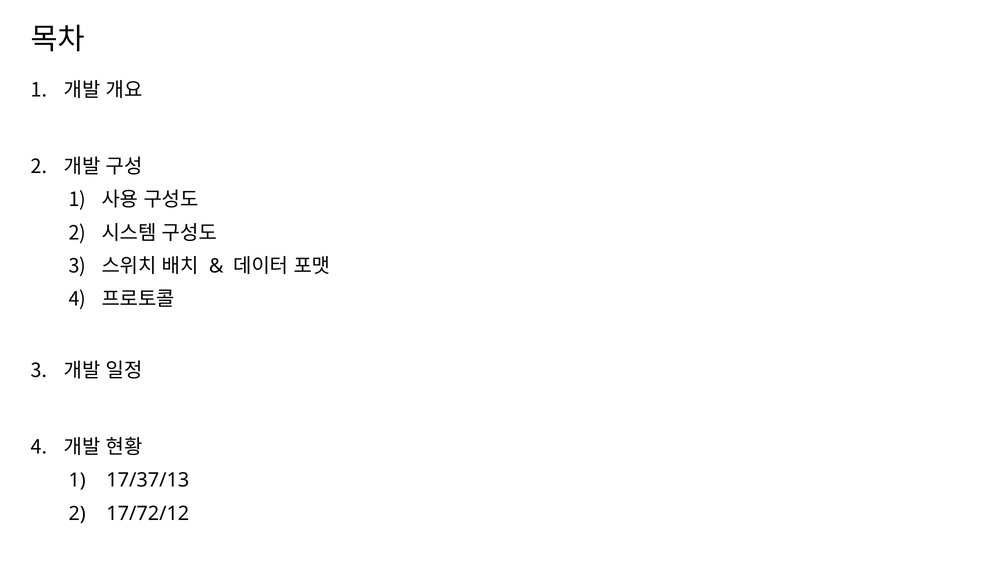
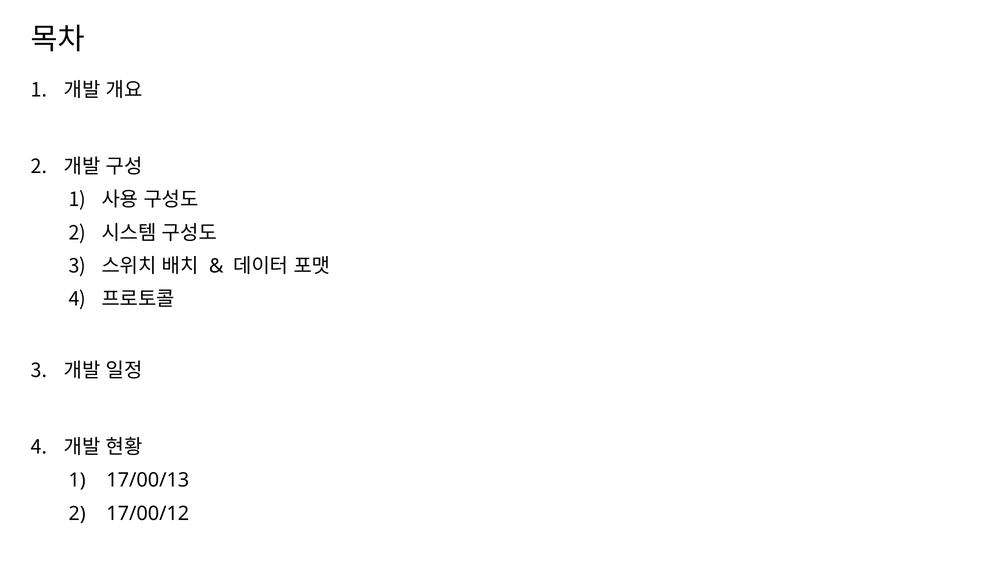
17/37/13: 17/37/13 -> 17/00/13
17/72/12: 17/72/12 -> 17/00/12
